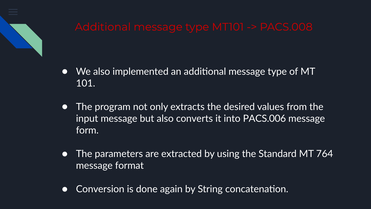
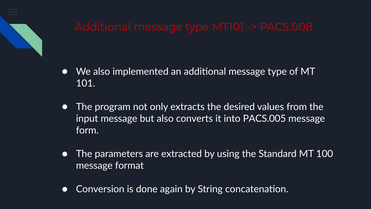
PACS.006: PACS.006 -> PACS.005
764: 764 -> 100
